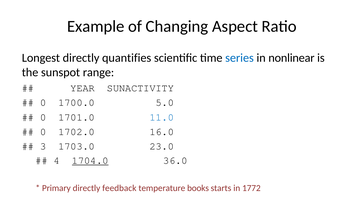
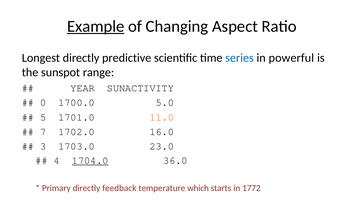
Example underline: none -> present
quantifies: quantifies -> predictive
nonlinear: nonlinear -> powerful
0 at (43, 117): 0 -> 5
11.0 colour: blue -> orange
0 at (43, 132): 0 -> 7
books: books -> which
